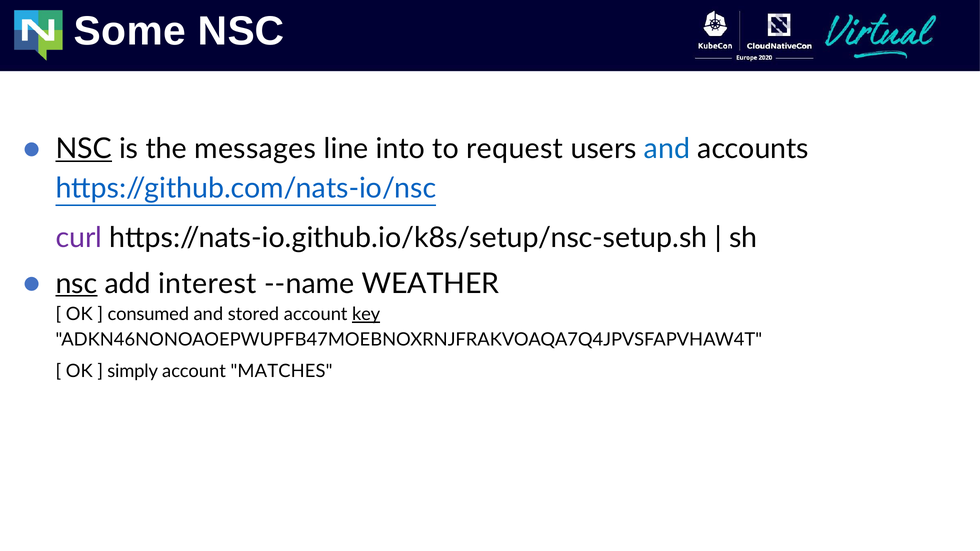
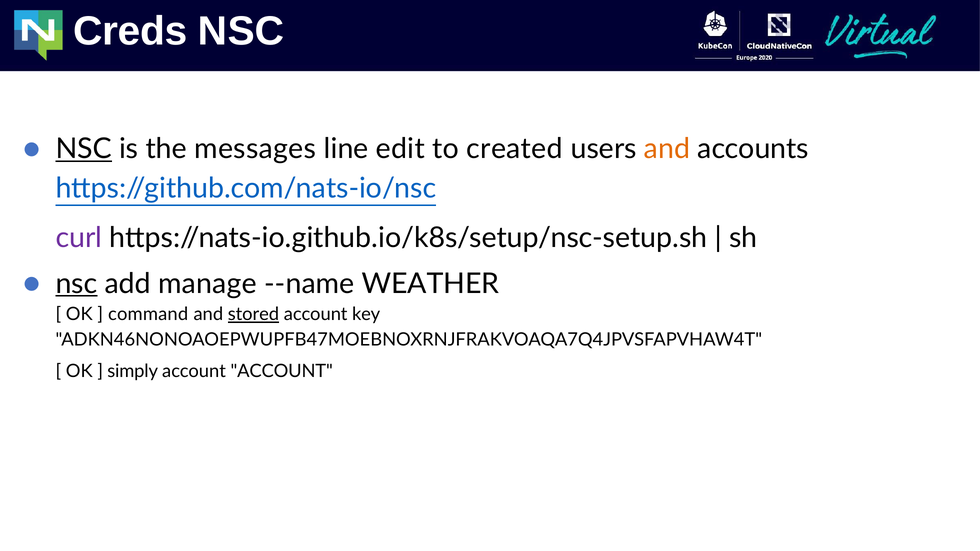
Some: Some -> Creds
into: into -> edit
request: request -> created
and at (667, 149) colour: blue -> orange
interest: interest -> manage
consumed: consumed -> command
stored underline: none -> present
key underline: present -> none
account MATCHES: MATCHES -> ACCOUNT
